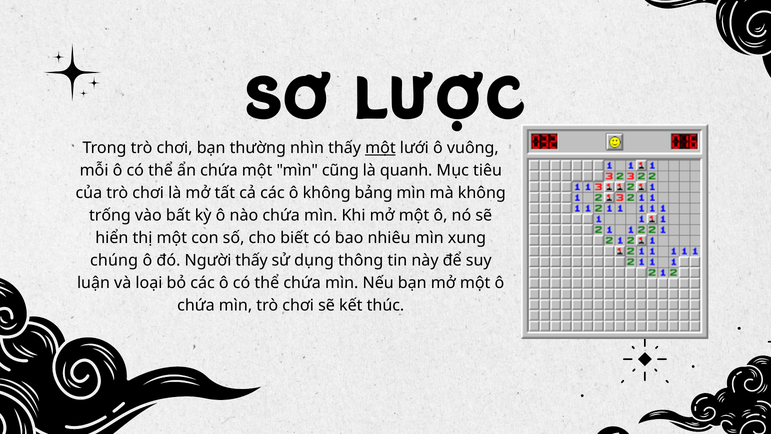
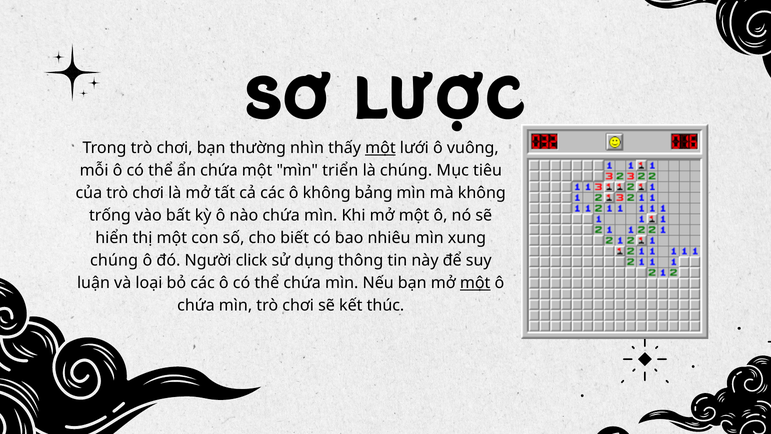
cũng: cũng -> triển
là quanh: quanh -> chúng
Người thấy: thấy -> click
một at (475, 283) underline: none -> present
